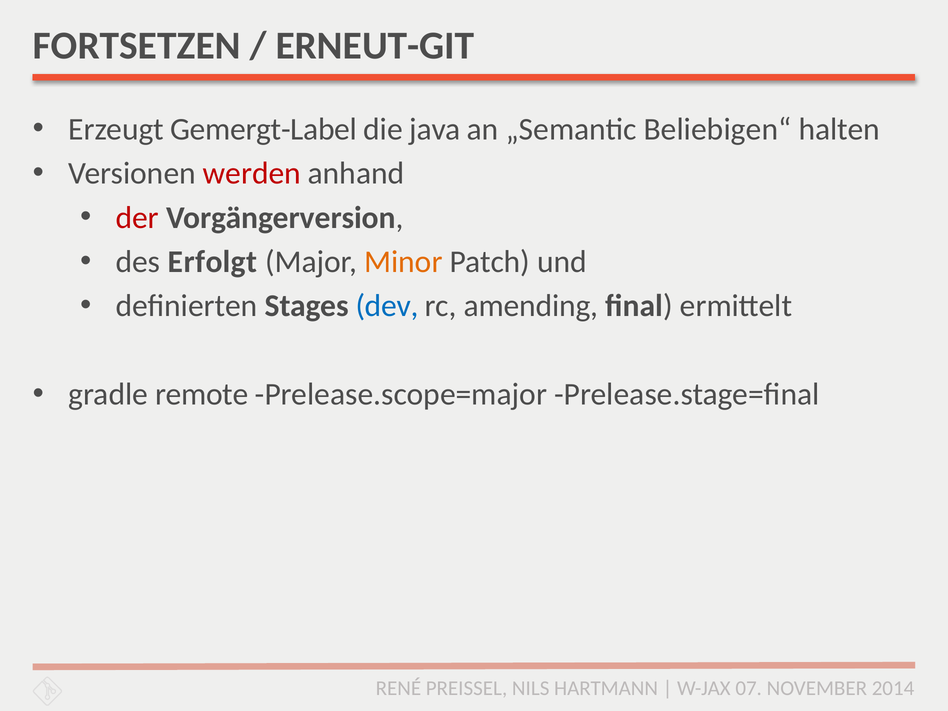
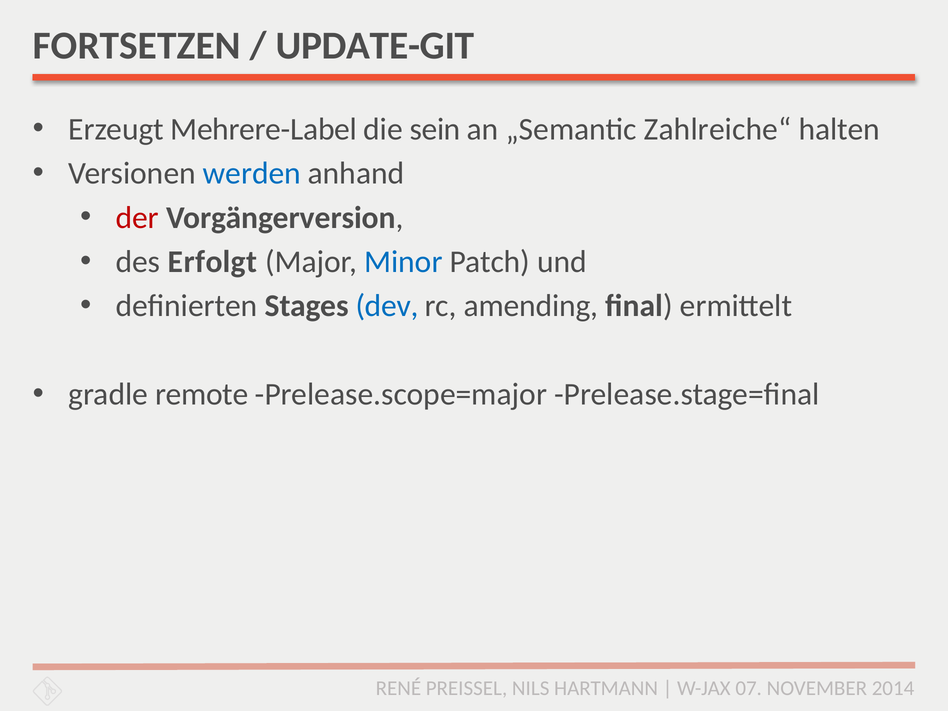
ERNEUT-GIT: ERNEUT-GIT -> UPDATE-GIT
Gemergt-Label: Gemergt-Label -> Mehrere-Label
java: java -> sein
Beliebigen“: Beliebigen“ -> Zahlreiche“
werden colour: red -> blue
Minor colour: orange -> blue
